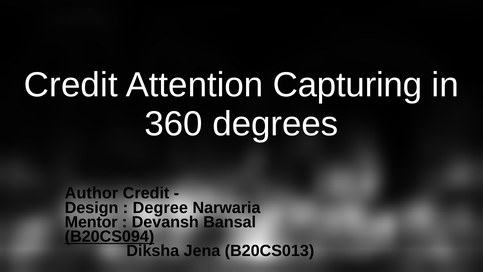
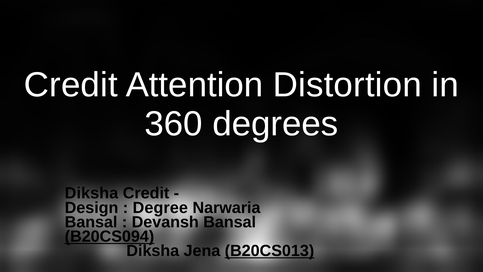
Capturing: Capturing -> Distortion
Author at (91, 193): Author -> Diksha
Mentor at (91, 222): Mentor -> Bansal
B20CS013 underline: none -> present
